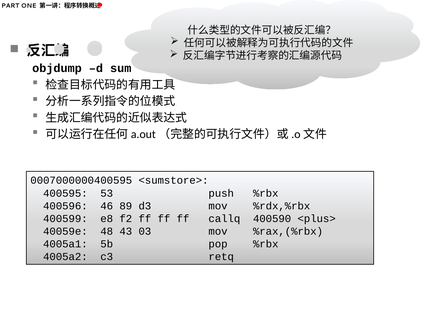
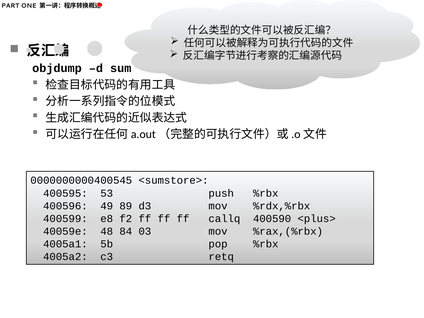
0007000000400595: 0007000000400595 -> 0000000000400545
46: 46 -> 49
43: 43 -> 84
